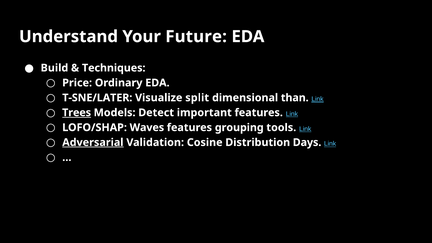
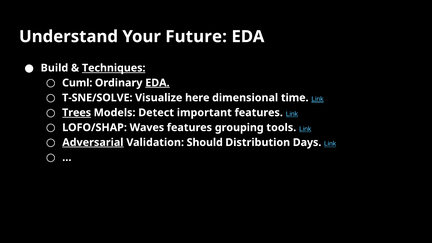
Techniques underline: none -> present
Price: Price -> Cuml
EDA at (157, 83) underline: none -> present
T-SNE/LATER: T-SNE/LATER -> T-SNE/SOLVE
split: split -> here
than: than -> time
Cosine: Cosine -> Should
